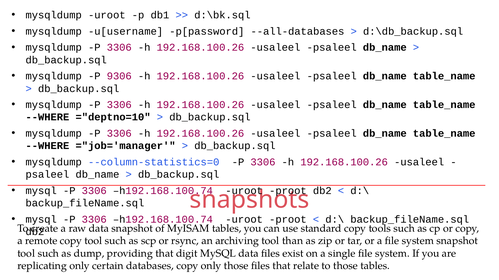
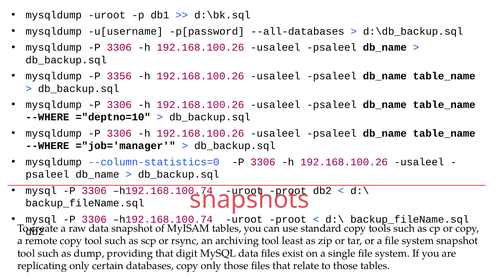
9306: 9306 -> 3356
than: than -> least
